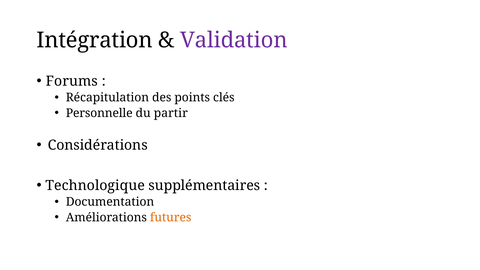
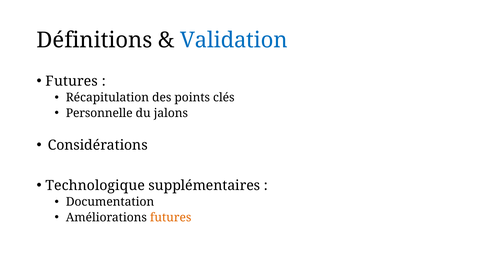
Intégration: Intégration -> Définitions
Validation colour: purple -> blue
Forums at (72, 81): Forums -> Futures
partir: partir -> jalons
